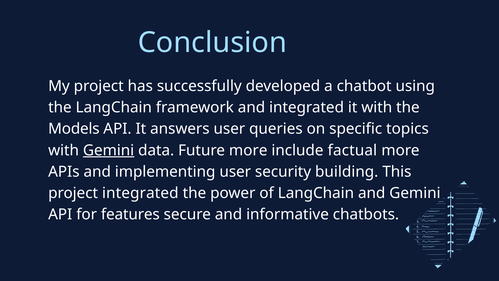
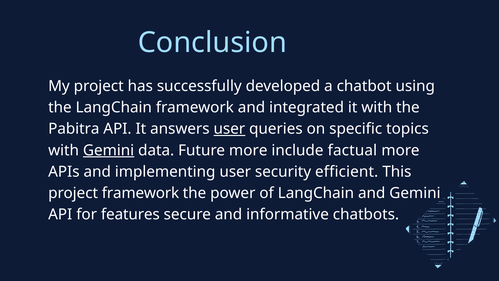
Models: Models -> Pabitra
user at (229, 129) underline: none -> present
building: building -> efficient
project integrated: integrated -> framework
